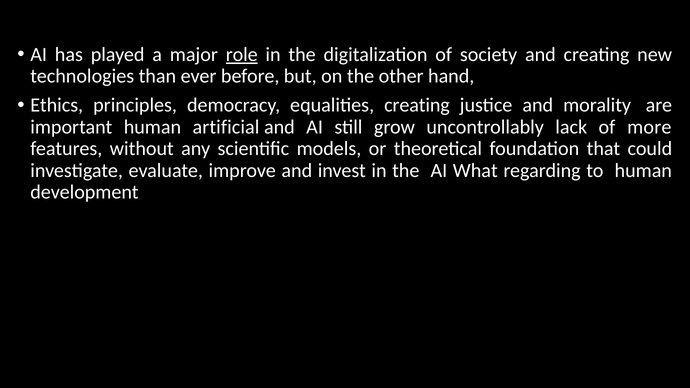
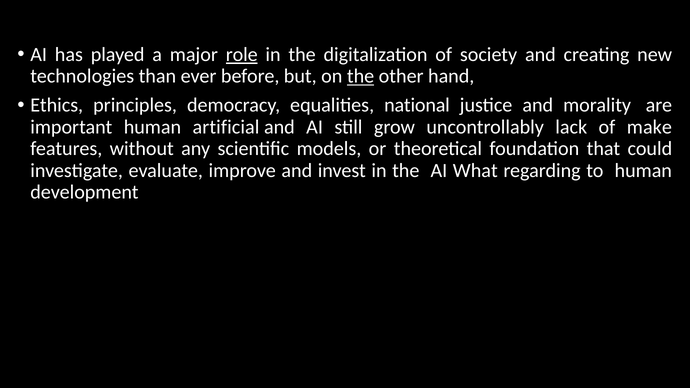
the at (361, 76) underline: none -> present
equalities creating: creating -> national
more: more -> make
